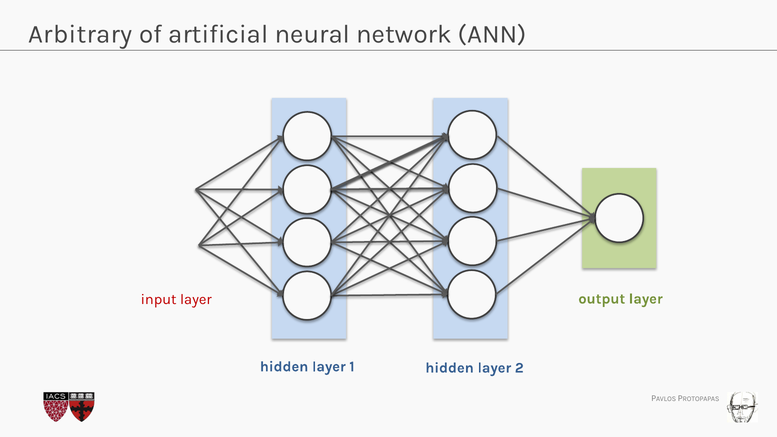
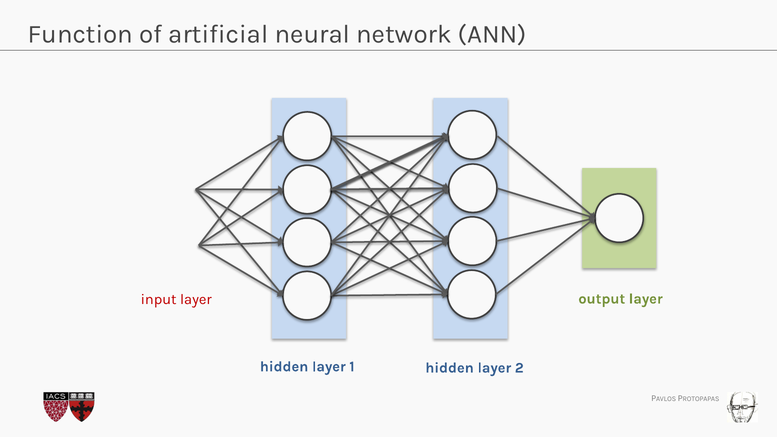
Arbitrary: Arbitrary -> Function
